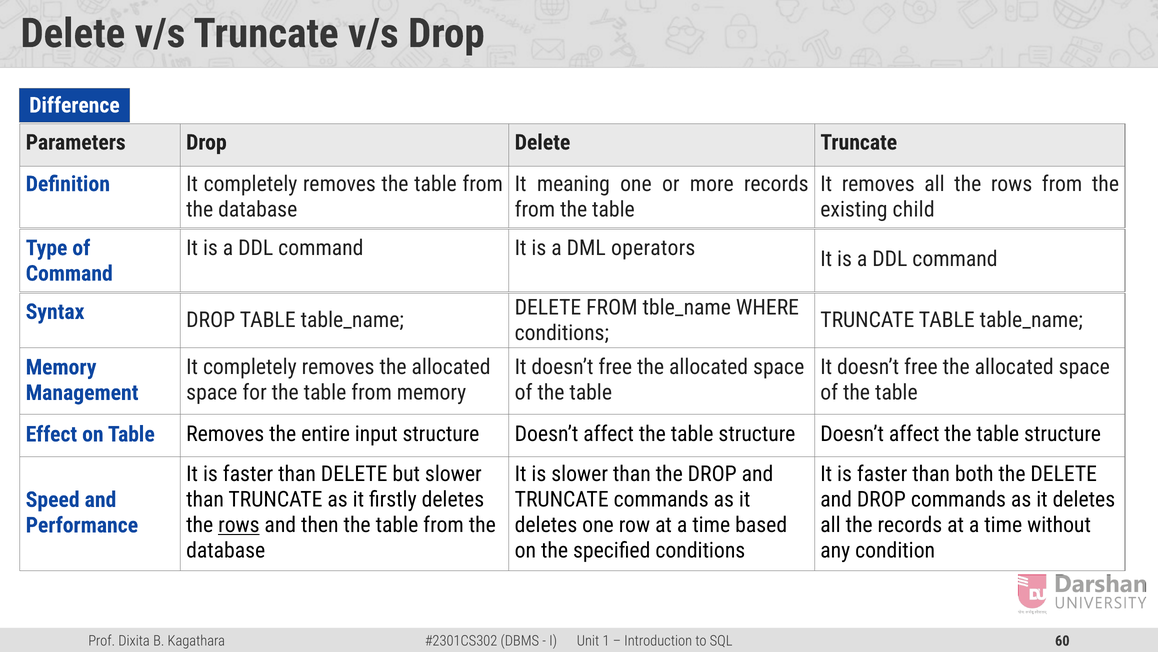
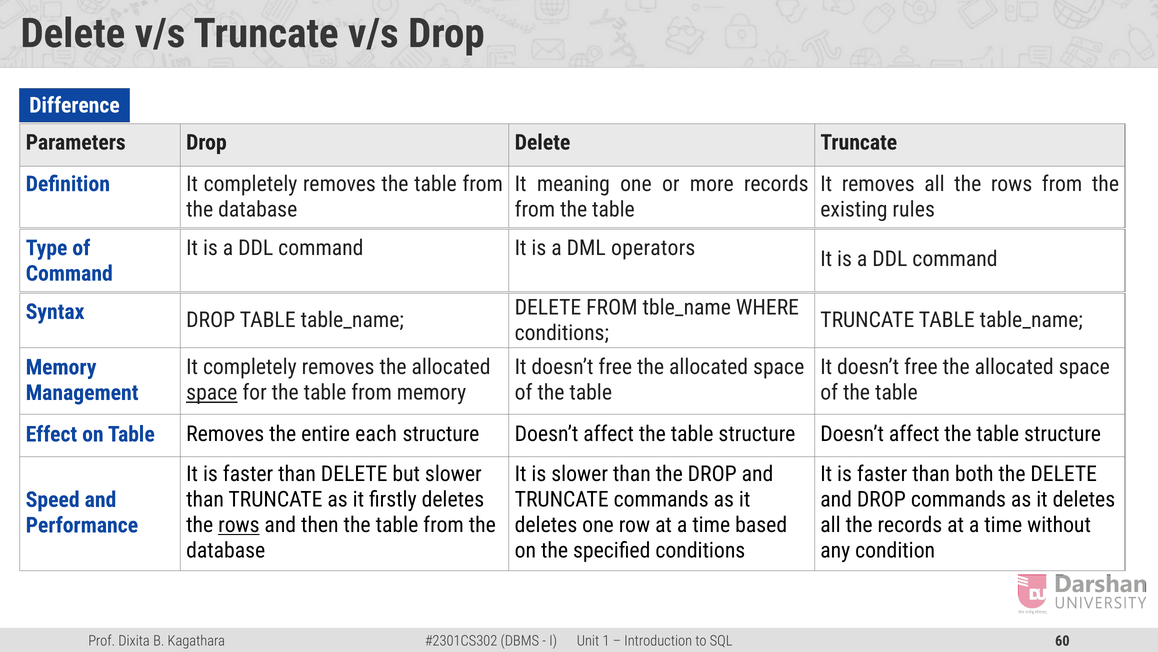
child: child -> rules
space at (212, 392) underline: none -> present
input: input -> each
